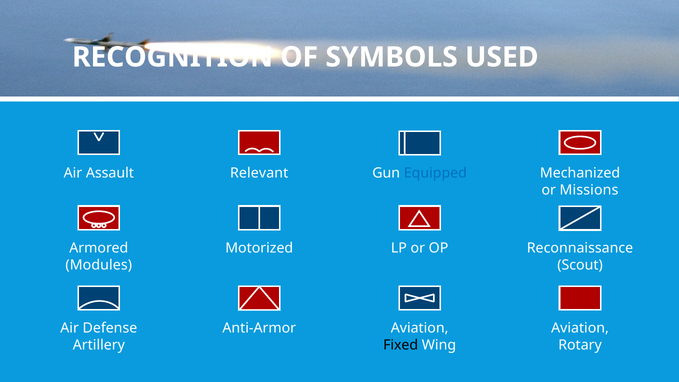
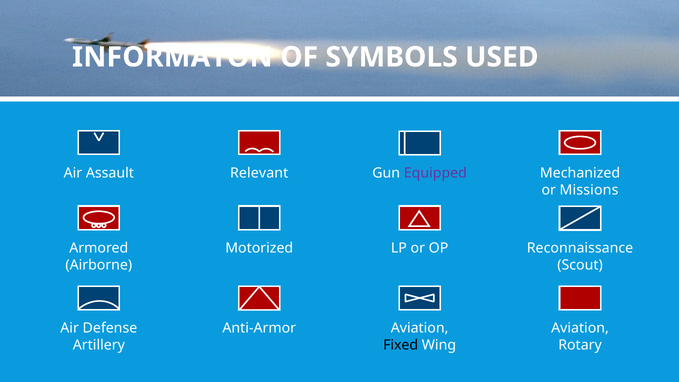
RECOGNITION: RECOGNITION -> INFORMATON
Equipped colour: blue -> purple
Modules: Modules -> Airborne
